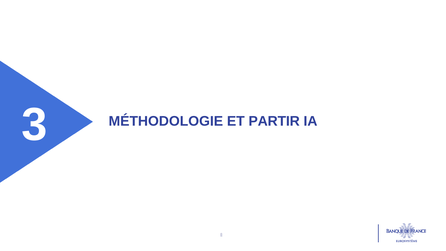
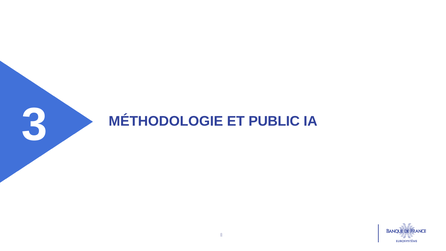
PARTIR: PARTIR -> PUBLIC
